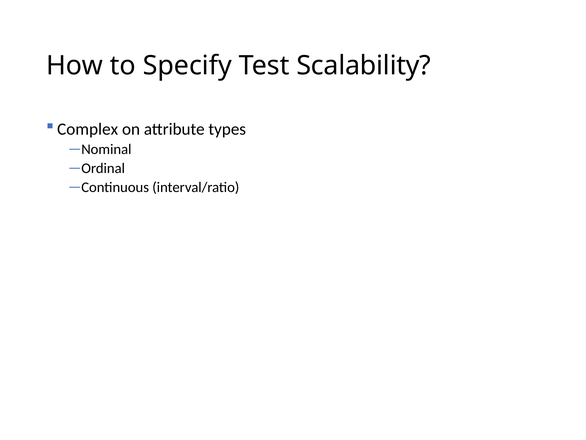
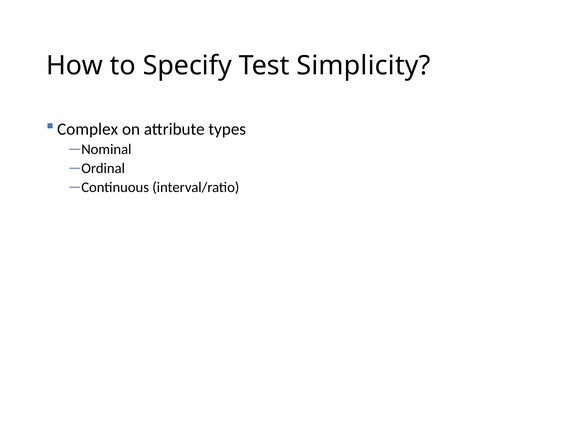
Scalability: Scalability -> Simplicity
